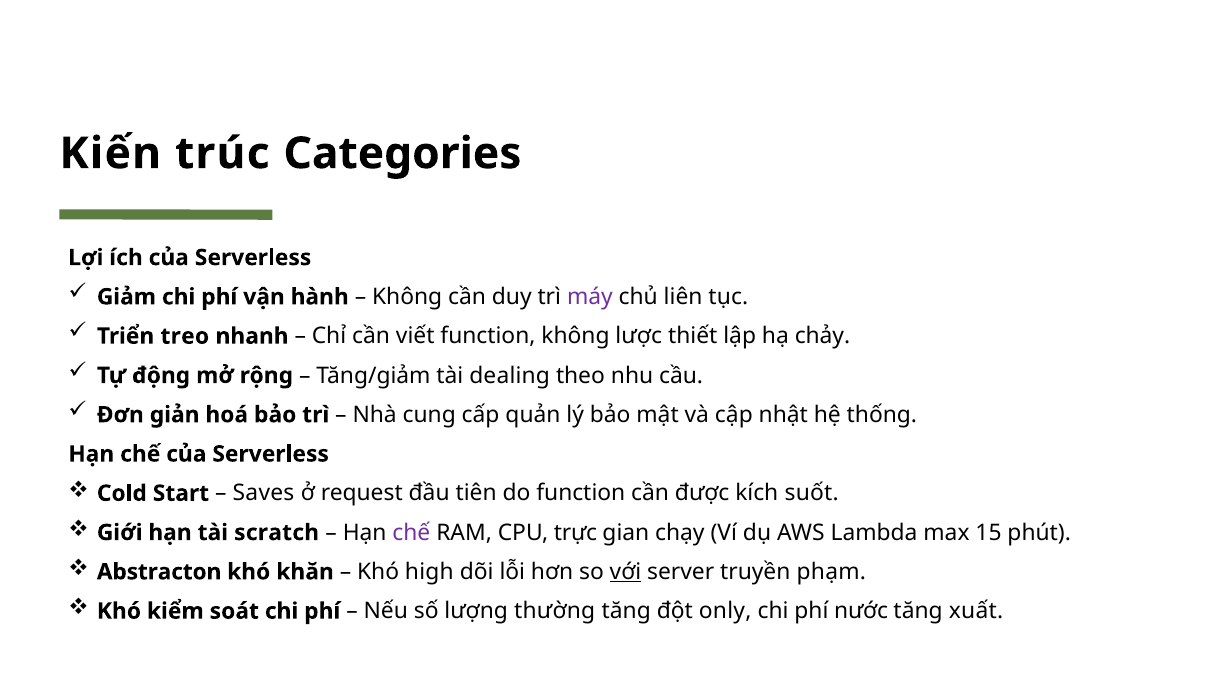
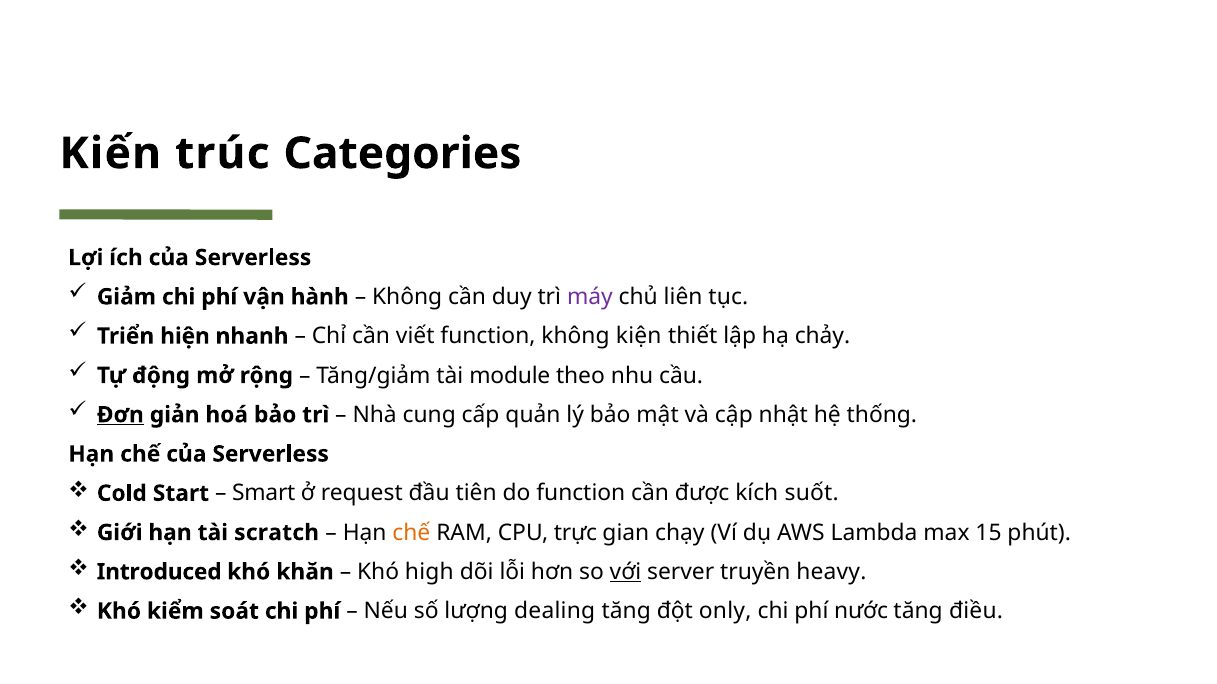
treo: treo -> hiện
lược: lược -> kiện
dealing: dealing -> module
Đơn underline: none -> present
Saves: Saves -> Smart
chế at (411, 533) colour: purple -> orange
Abstracton: Abstracton -> Introduced
phạm: phạm -> heavy
thường: thường -> dealing
xuất: xuất -> điều
